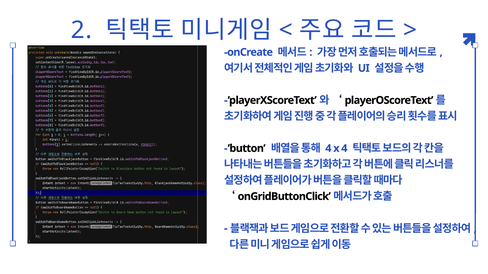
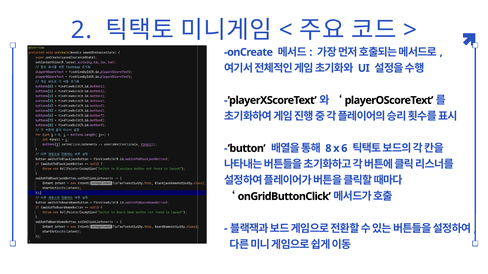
4 at (328, 149): 4 -> 8
x 4: 4 -> 6
